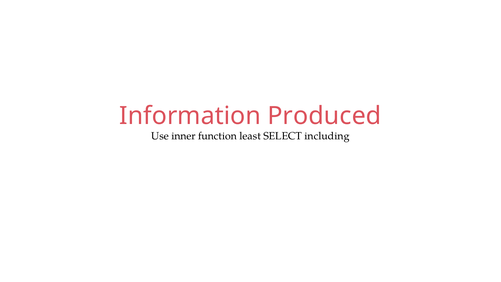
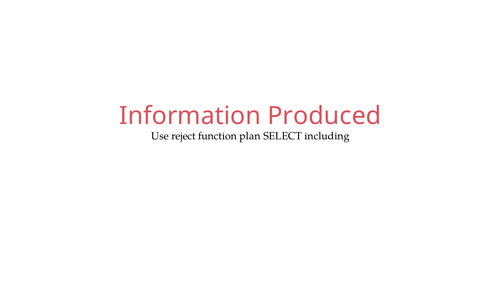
inner: inner -> reject
least: least -> plan
